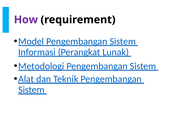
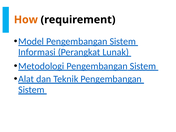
How colour: purple -> orange
